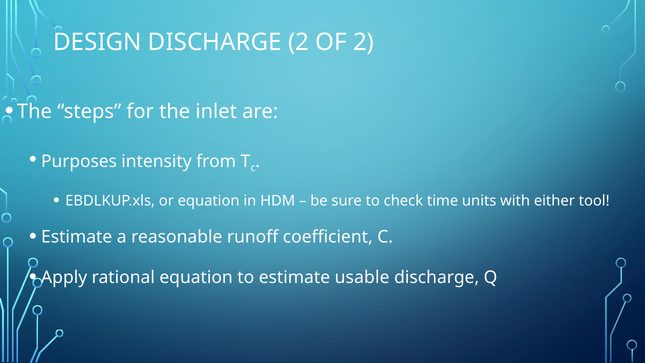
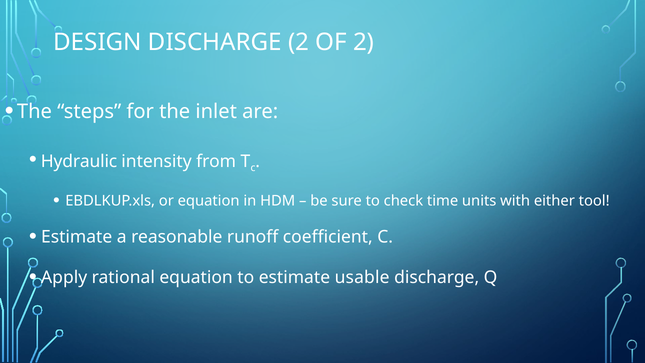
Purposes: Purposes -> Hydraulic
